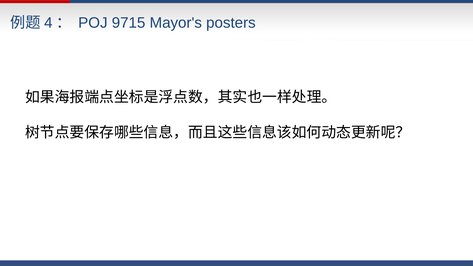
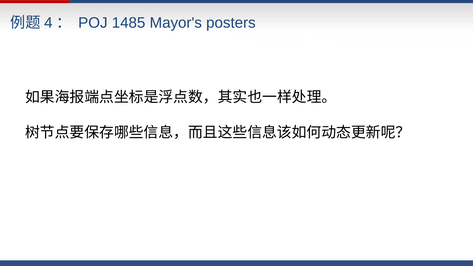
9715: 9715 -> 1485
